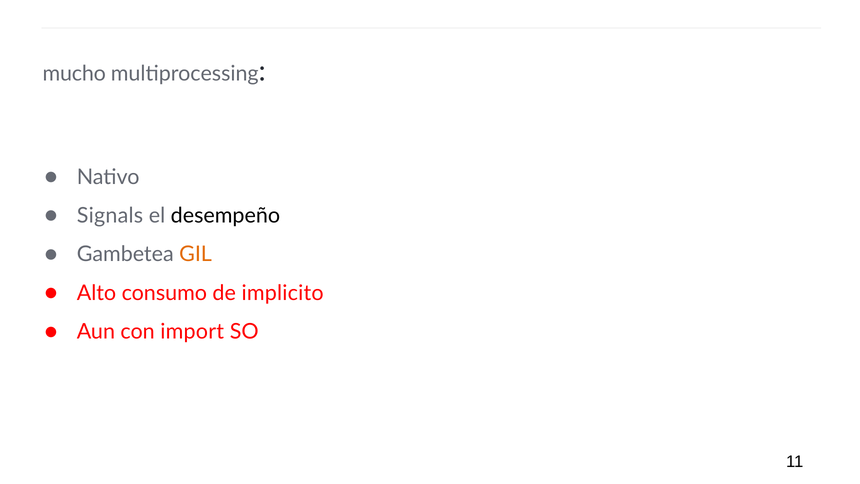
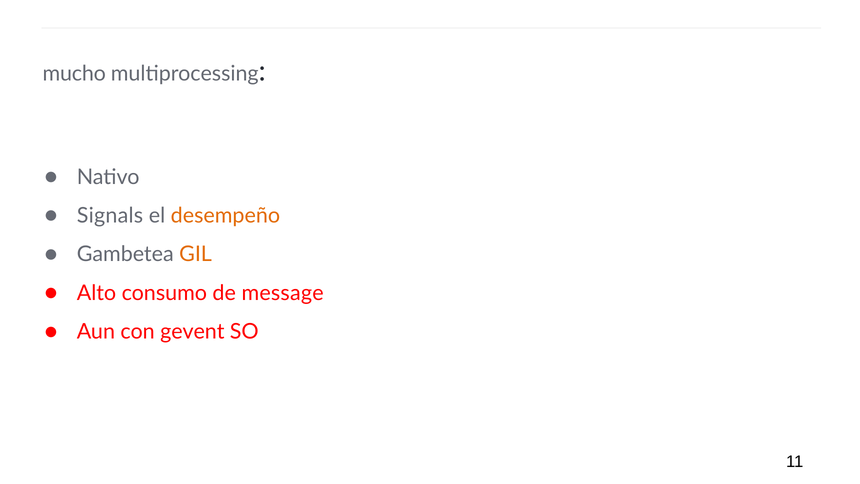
desempeño colour: black -> orange
implicito: implicito -> message
import: import -> gevent
